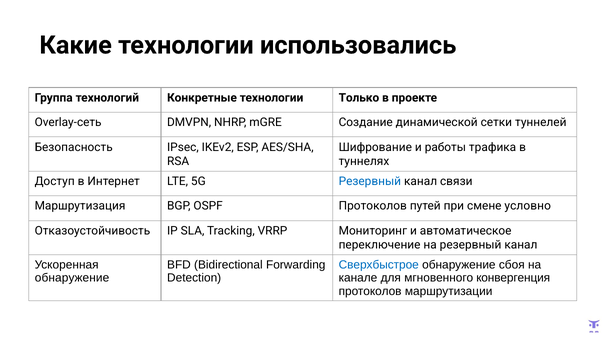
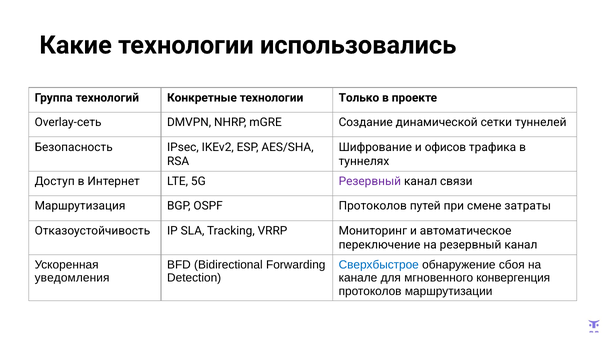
работы: работы -> офисов
Резервный at (370, 181) colour: blue -> purple
условно: условно -> затраты
обнаружение at (72, 278): обнаружение -> уведомления
